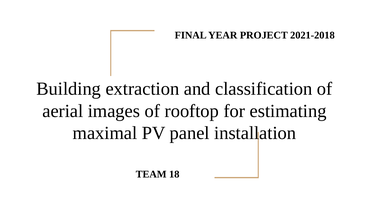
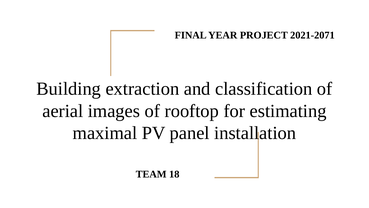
2021-2018: 2021-2018 -> 2021-2071
